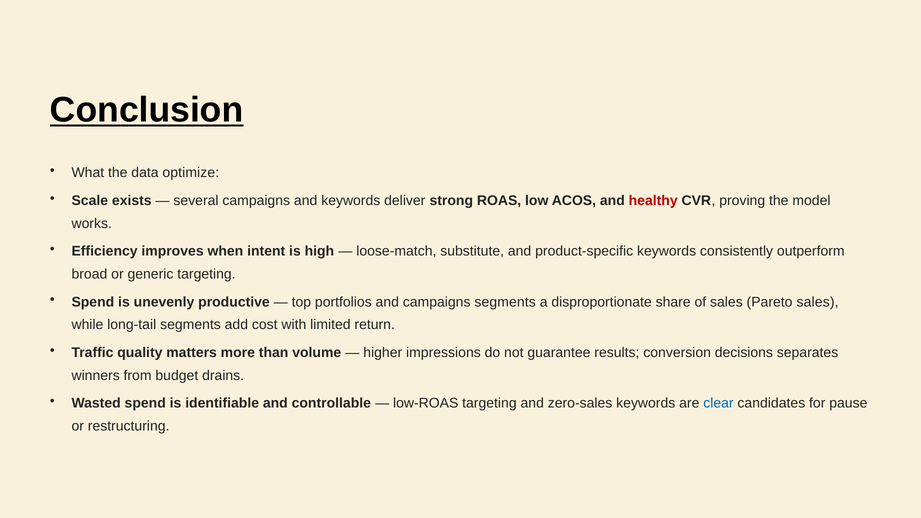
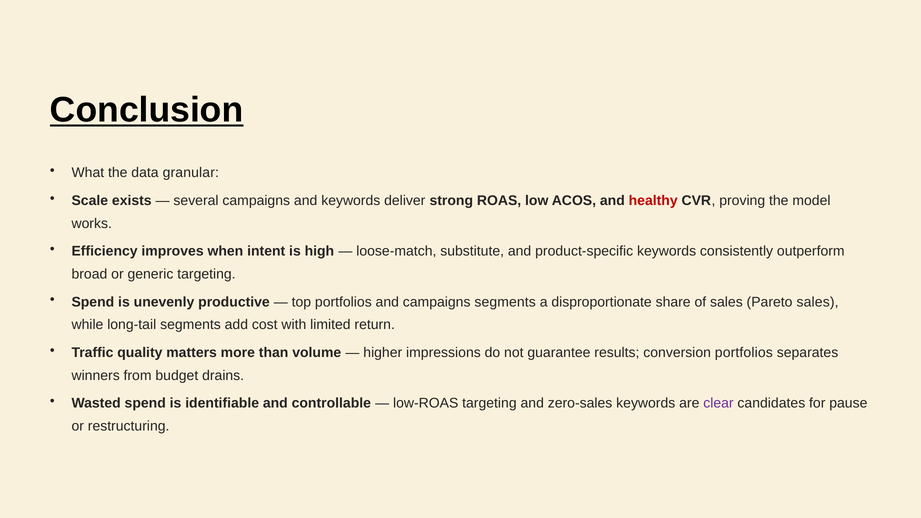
optimize: optimize -> granular
conversion decisions: decisions -> portfolios
clear colour: blue -> purple
